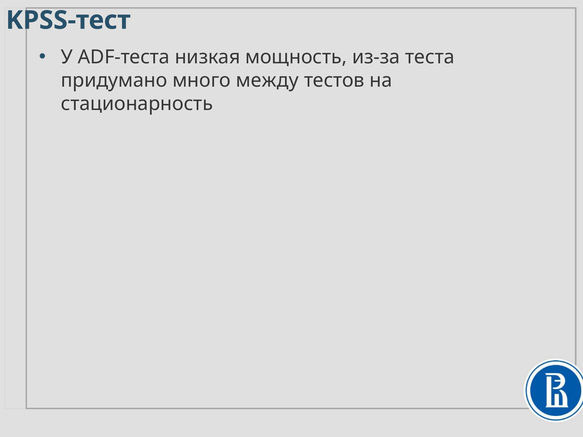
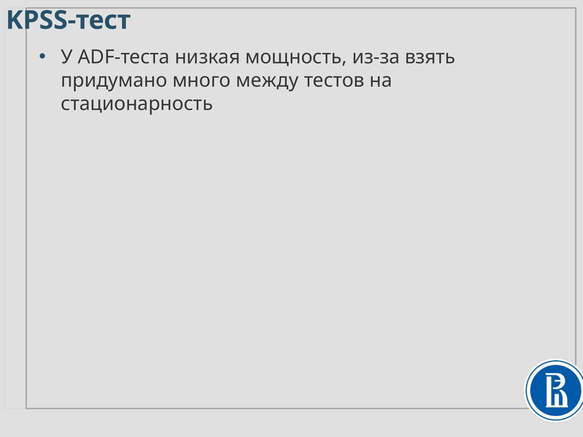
теста: теста -> взять
